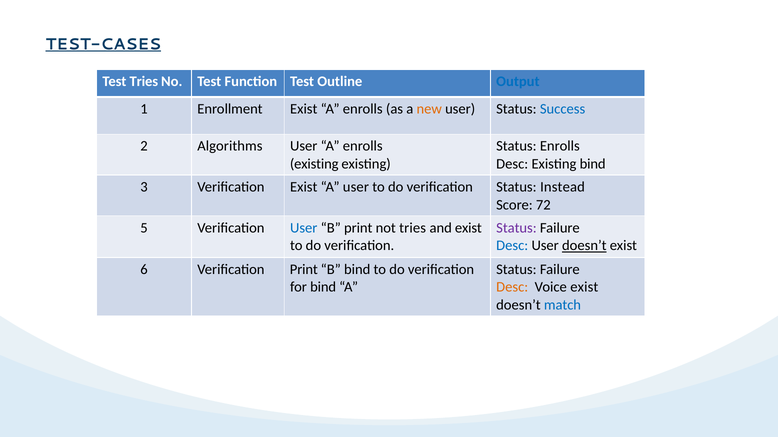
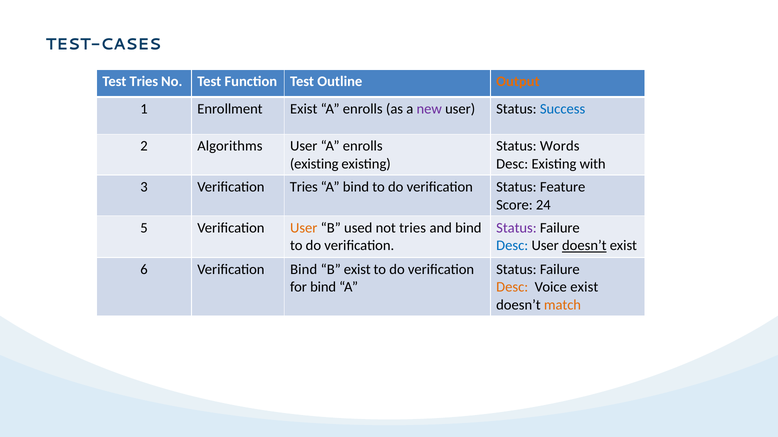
TEST-CASES underline: present -> none
Output colour: blue -> orange
new colour: orange -> purple
Status Enrolls: Enrolls -> Words
Existing bind: bind -> with
Verification Exist: Exist -> Tries
A user: user -> bind
Instead: Instead -> Feature
72: 72 -> 24
User at (304, 228) colour: blue -> orange
B print: print -> used
and exist: exist -> bind
Verification Print: Print -> Bind
B bind: bind -> exist
match colour: blue -> orange
